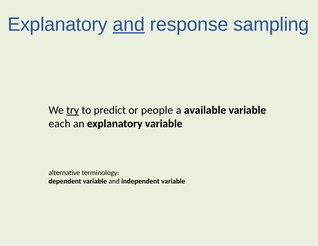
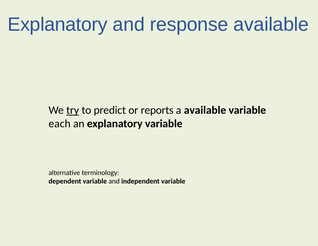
and at (129, 25) underline: present -> none
response sampling: sampling -> available
people: people -> reports
